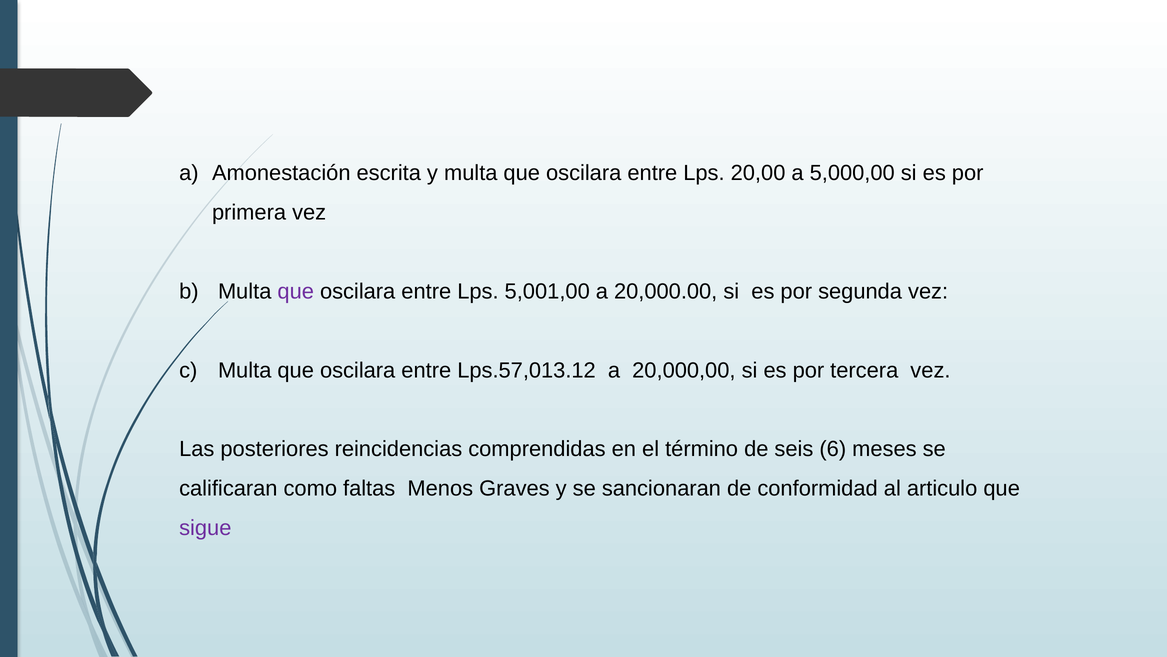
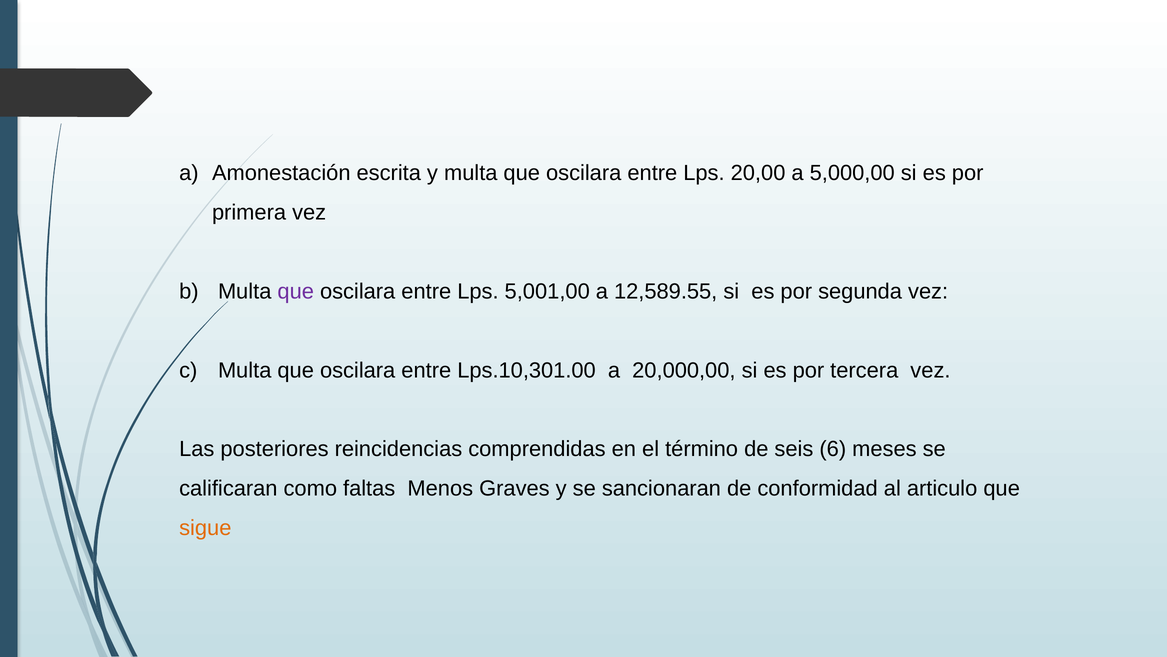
20,000.00: 20,000.00 -> 12,589.55
Lps.57,013.12: Lps.57,013.12 -> Lps.10,301.00
sigue colour: purple -> orange
